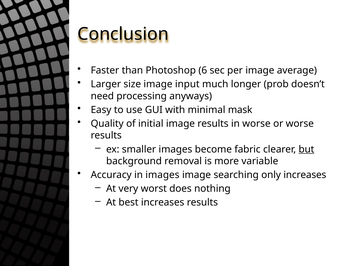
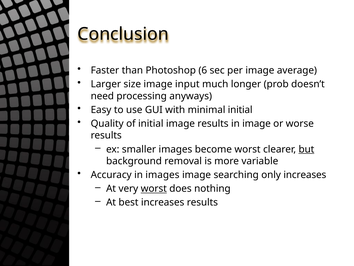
minimal mask: mask -> initial
in worse: worse -> image
become fabric: fabric -> worst
worst at (154, 188) underline: none -> present
